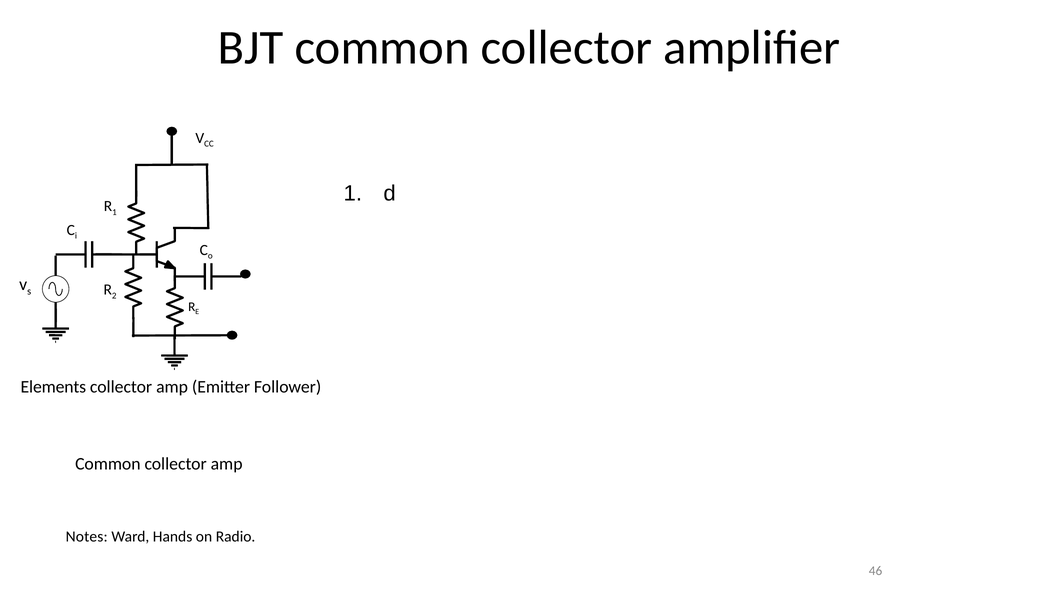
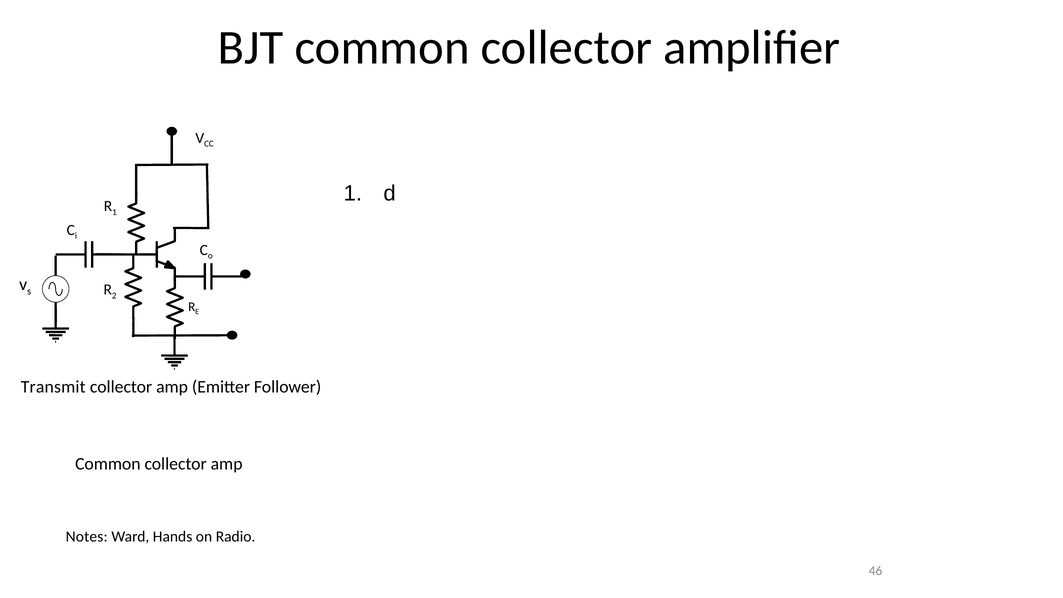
Elements: Elements -> Transmit
